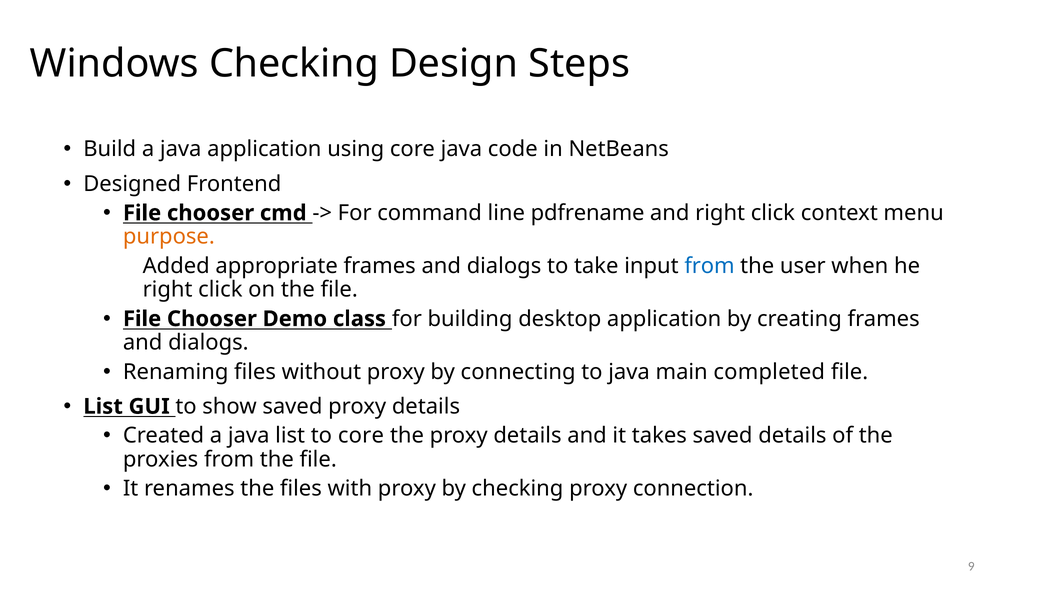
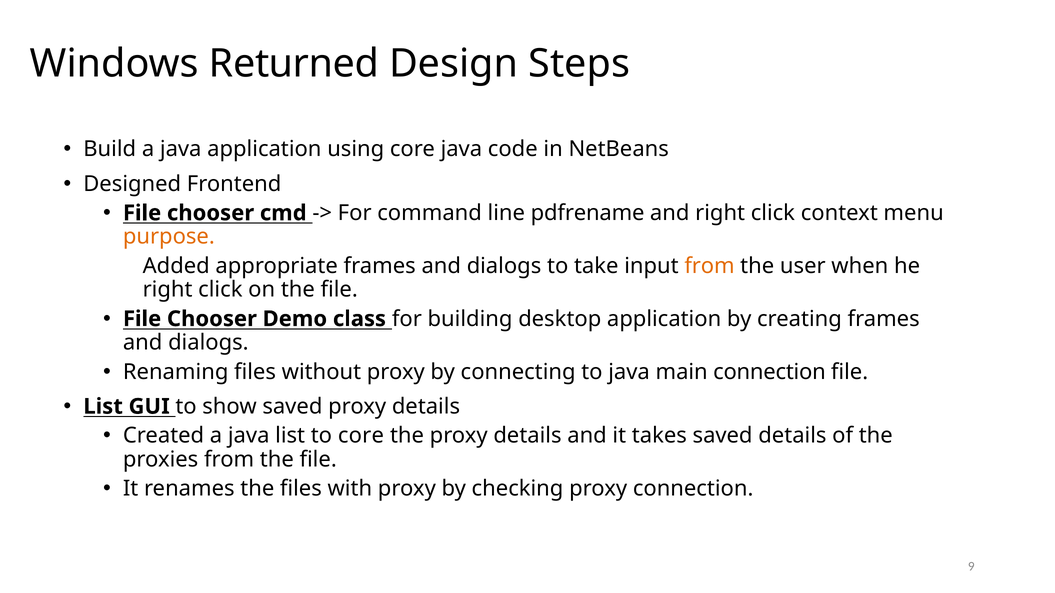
Windows Checking: Checking -> Returned
from at (709, 266) colour: blue -> orange
main completed: completed -> connection
